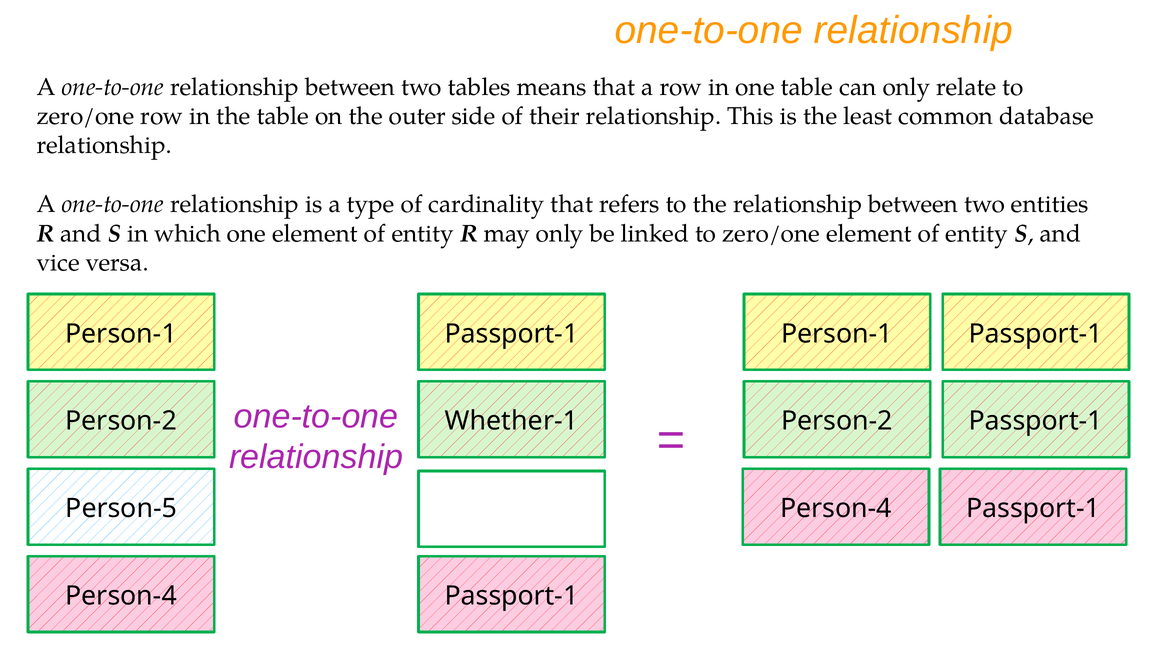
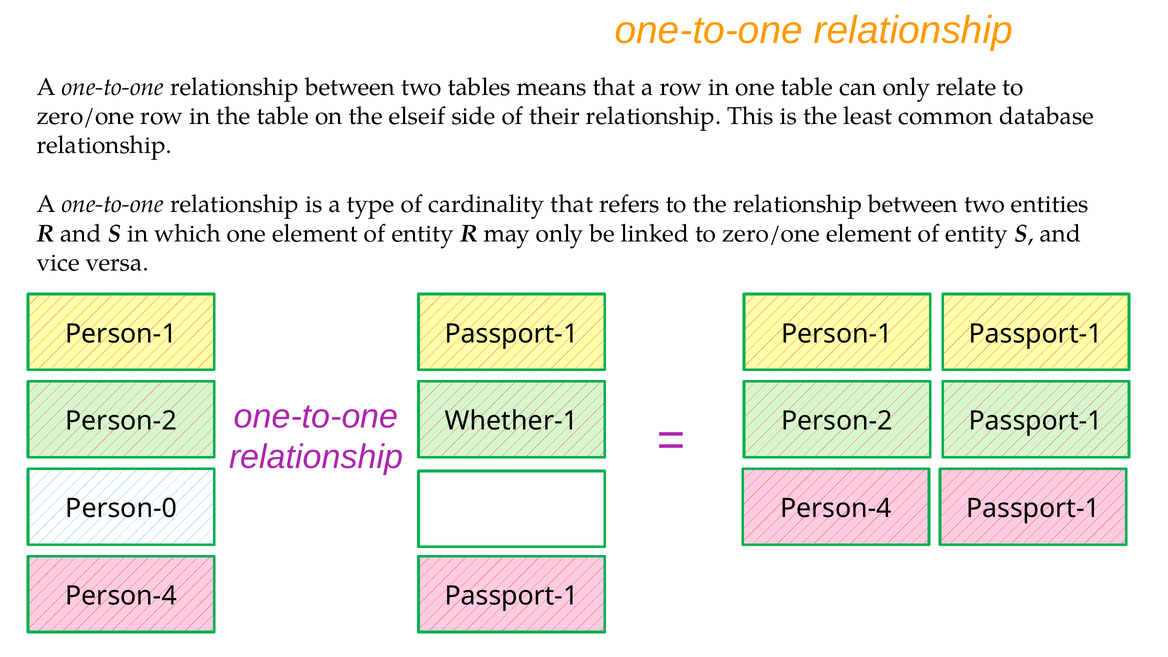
outer: outer -> elseif
Person-5: Person-5 -> Person-0
